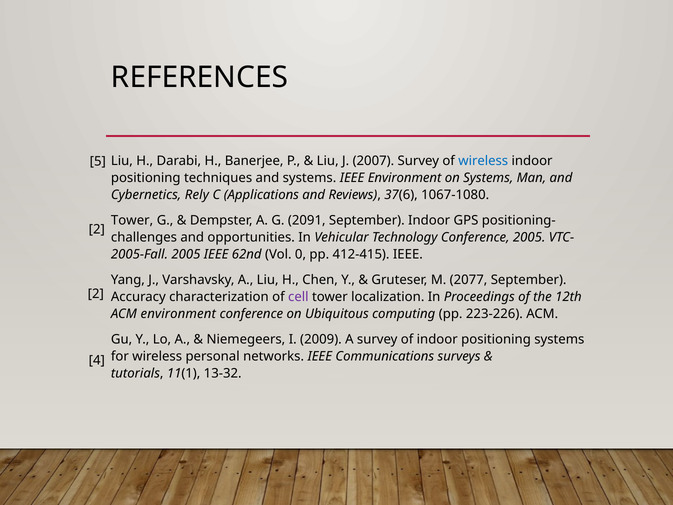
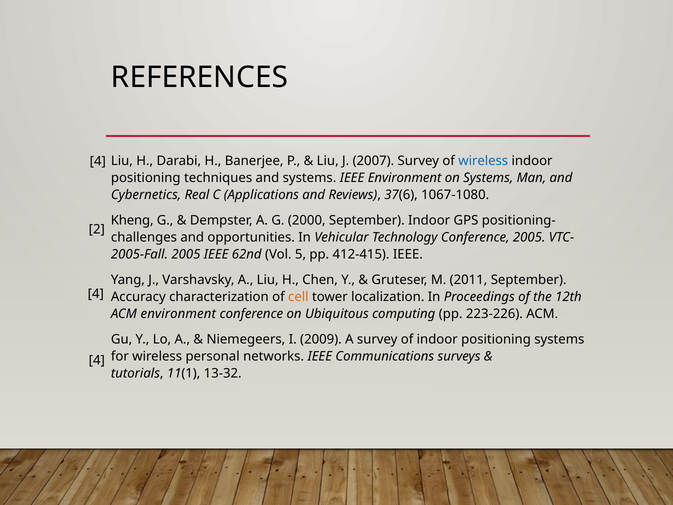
5 at (98, 161): 5 -> 4
Rely: Rely -> Real
Tower at (132, 220): Tower -> Kheng
2091: 2091 -> 2000
0: 0 -> 5
2077: 2077 -> 2011
2 at (96, 294): 2 -> 4
cell colour: purple -> orange
